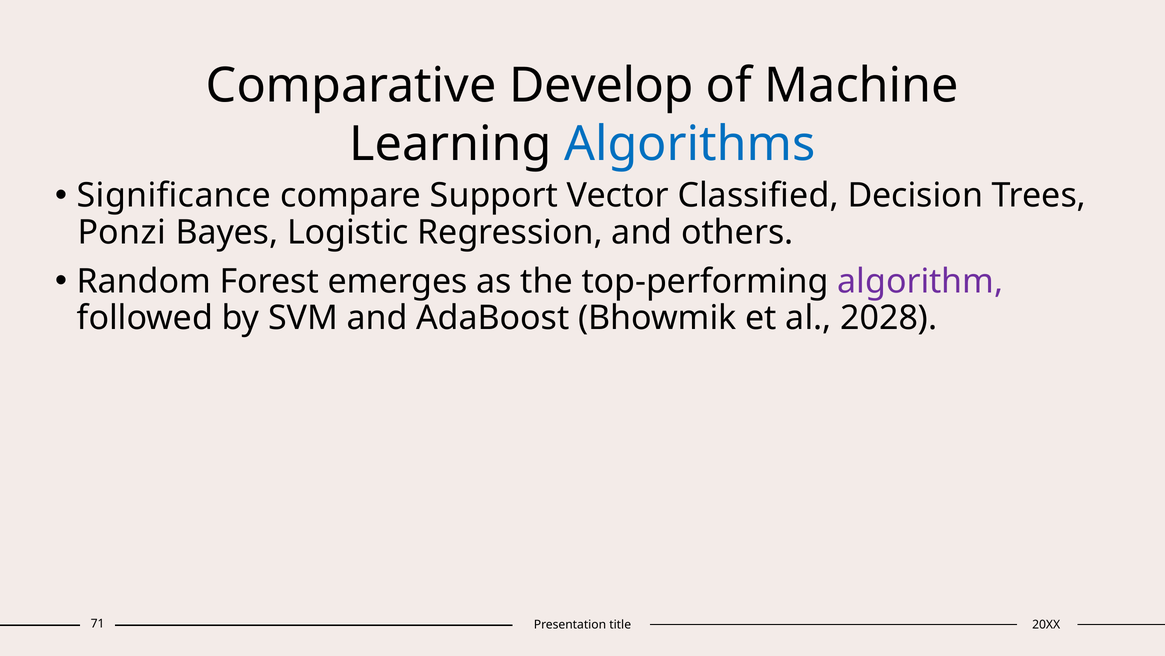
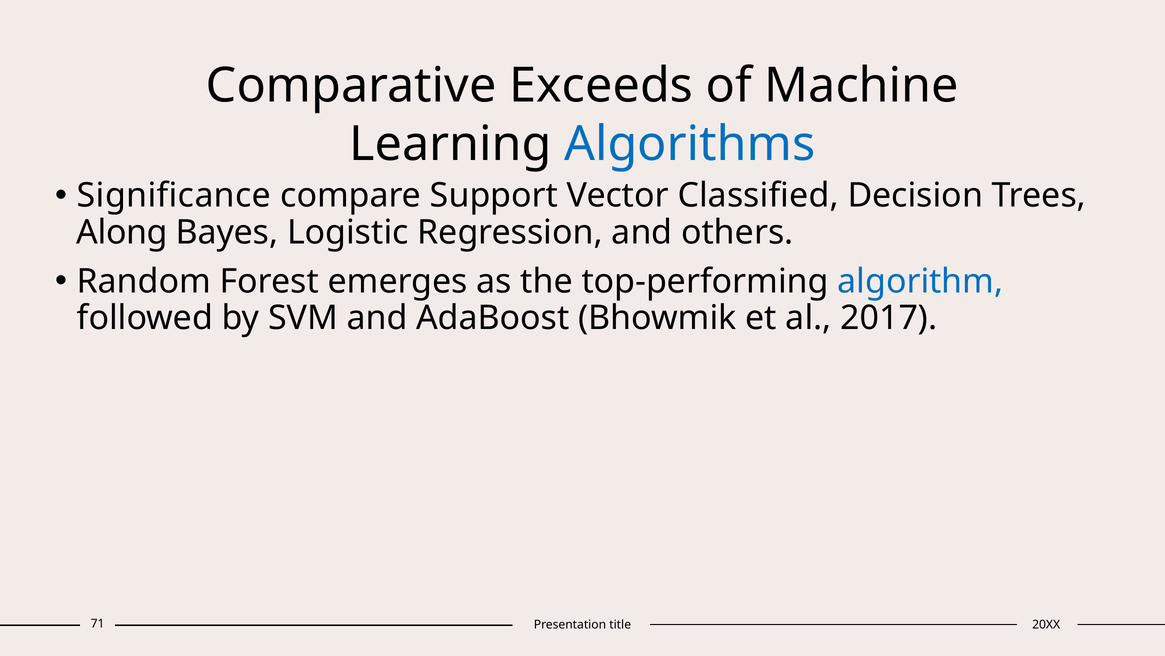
Develop: Develop -> Exceeds
Ponzi: Ponzi -> Along
algorithm colour: purple -> blue
2028: 2028 -> 2017
